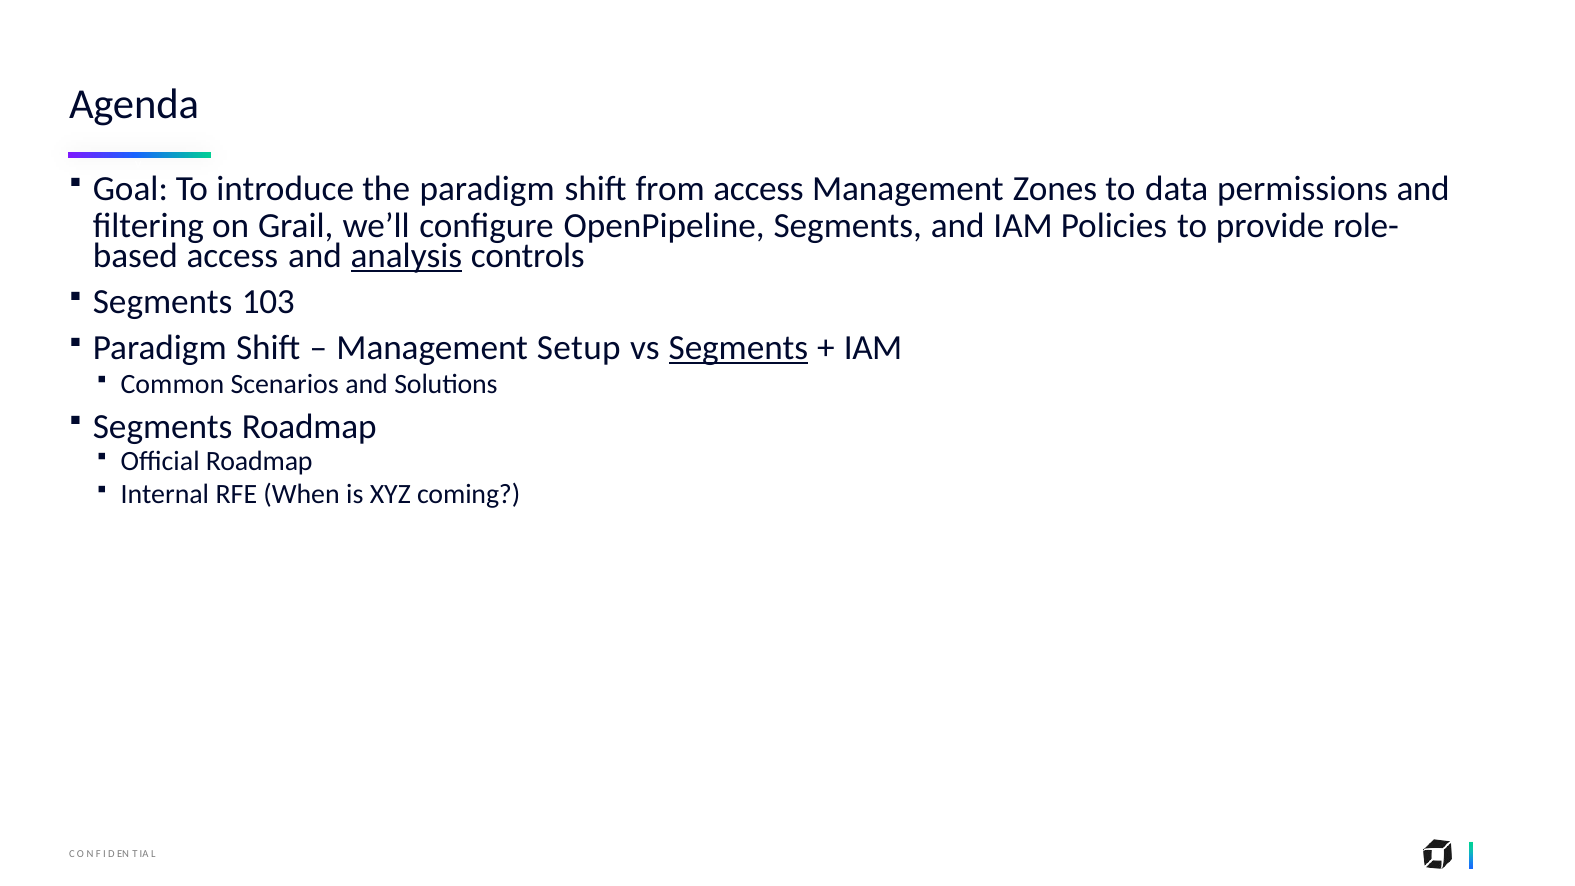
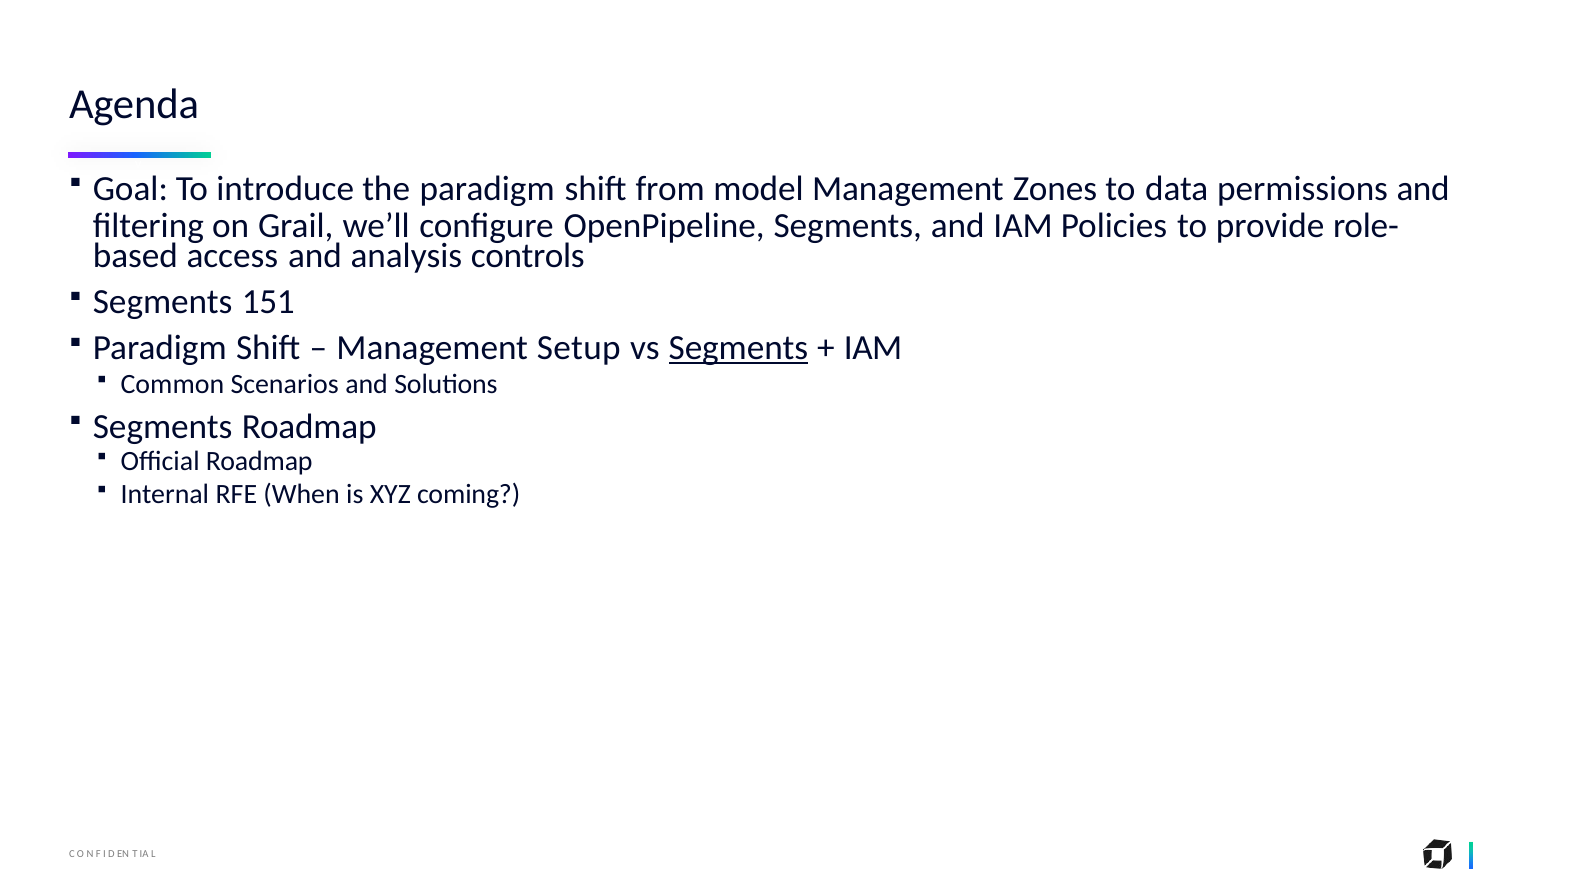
from access: access -> model
analysis underline: present -> none
103: 103 -> 151
